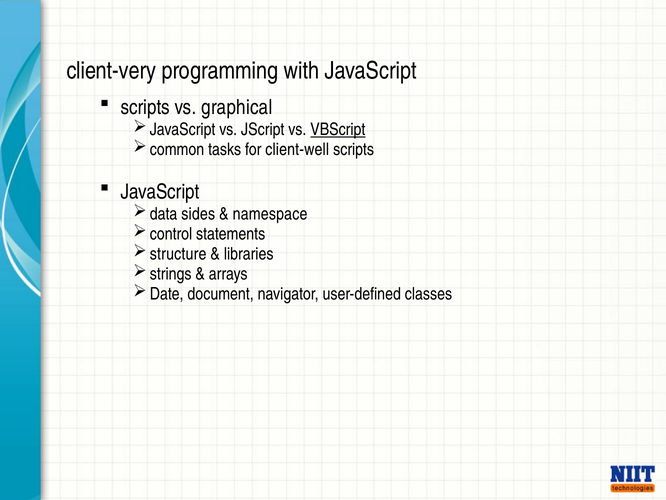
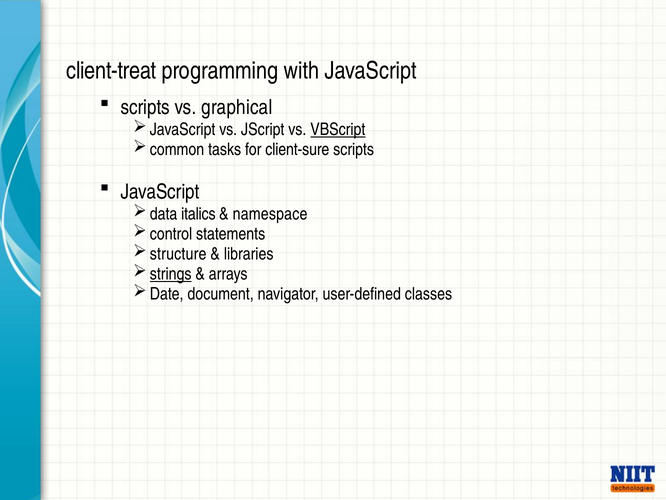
client-very: client-very -> client-treat
client-well: client-well -> client-sure
sides: sides -> italics
strings underline: none -> present
